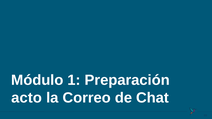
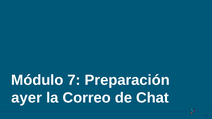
1: 1 -> 7
acto: acto -> ayer
